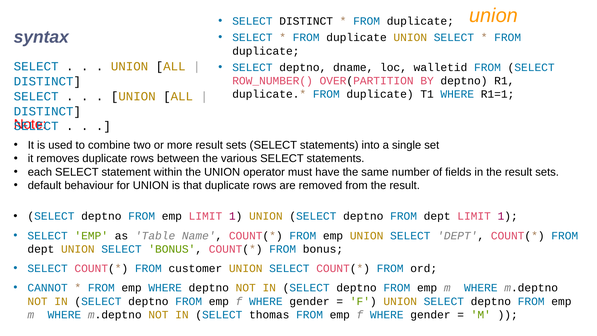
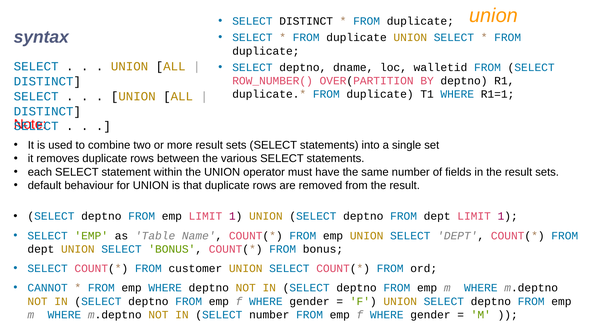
SELECT thomas: thomas -> number
